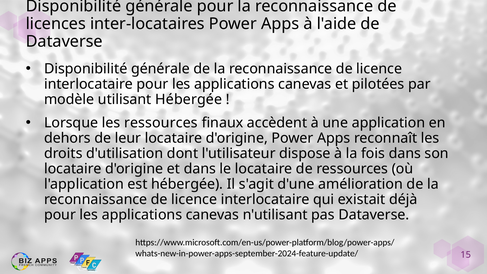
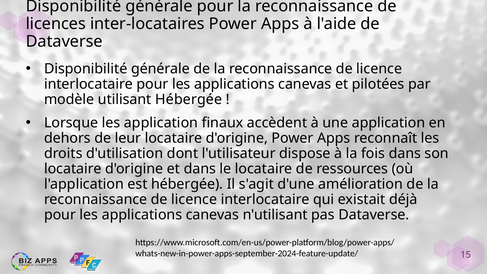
les ressources: ressources -> application
